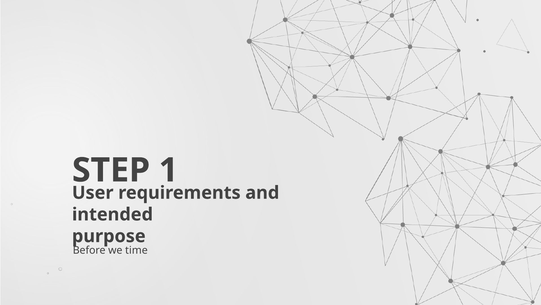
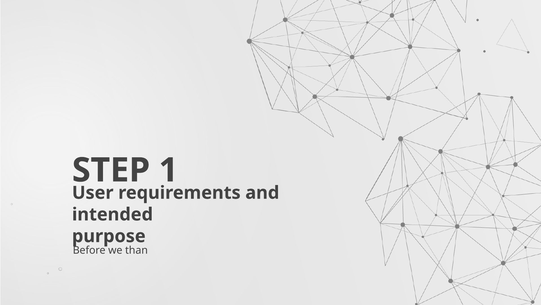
time: time -> than
